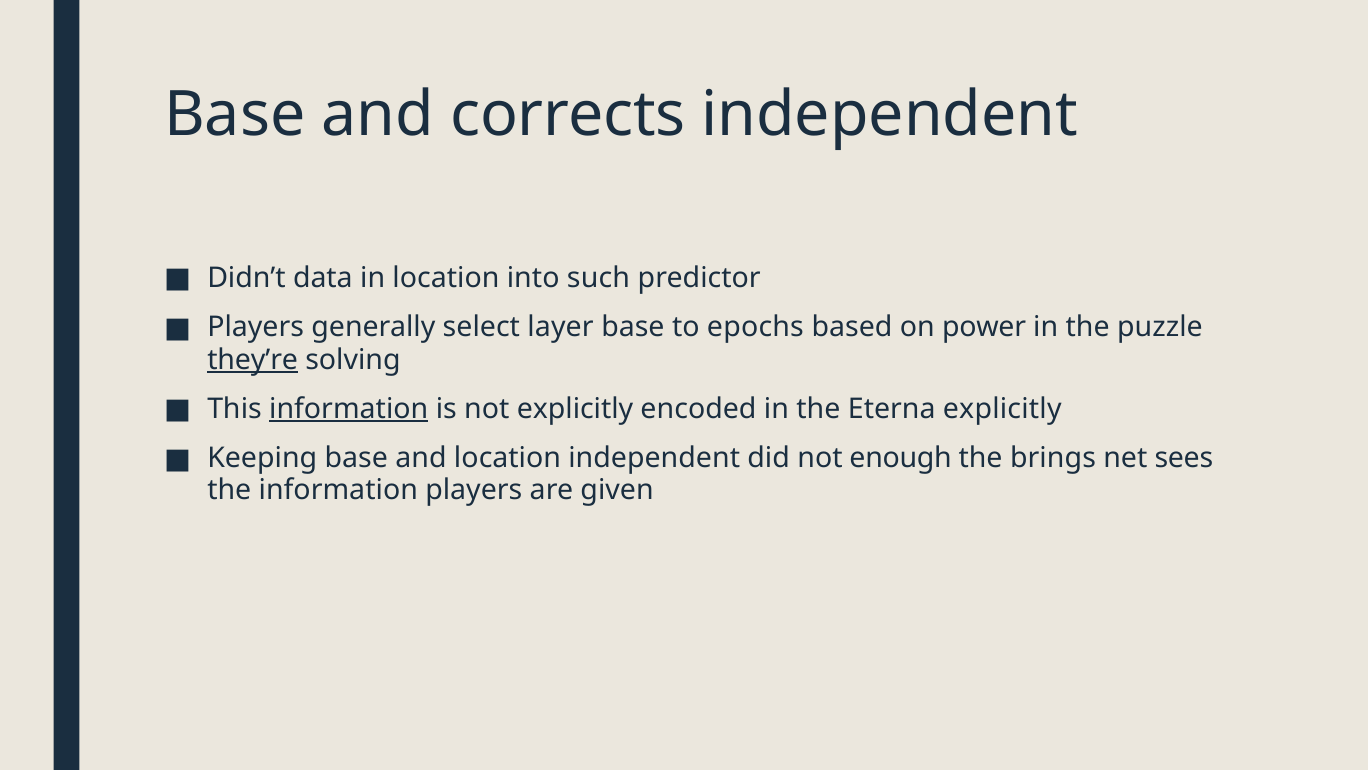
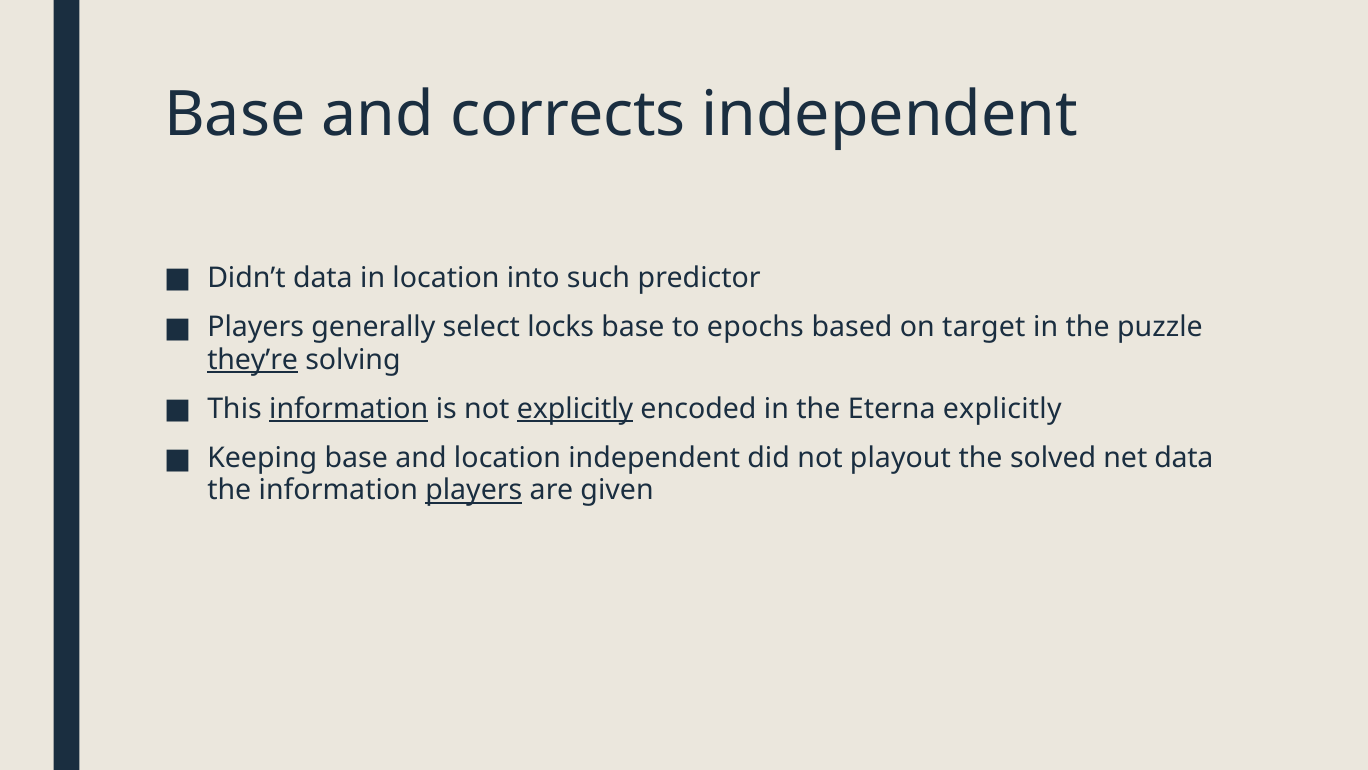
layer: layer -> locks
power: power -> target
explicitly at (575, 409) underline: none -> present
enough: enough -> playout
brings: brings -> solved
net sees: sees -> data
players at (474, 490) underline: none -> present
